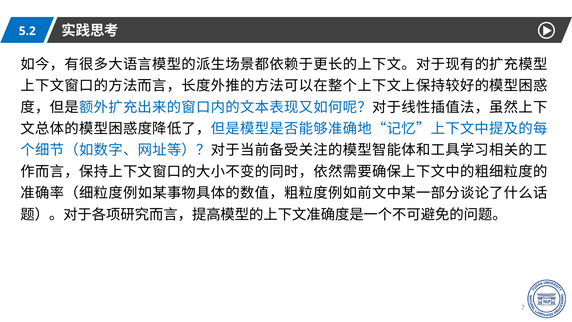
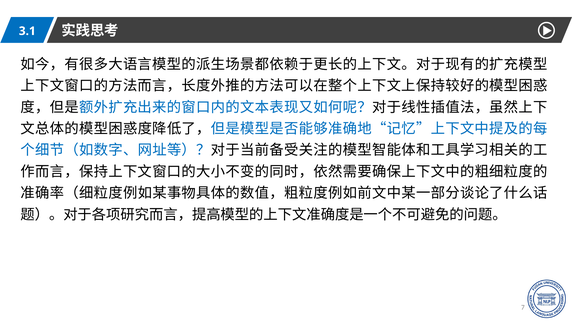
5.2: 5.2 -> 3.1
